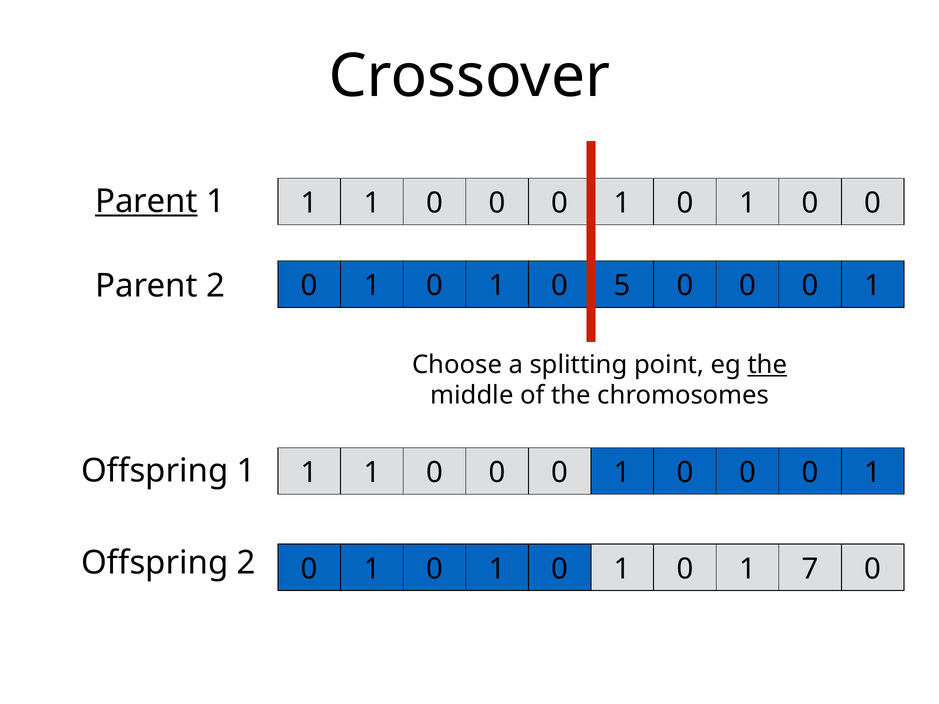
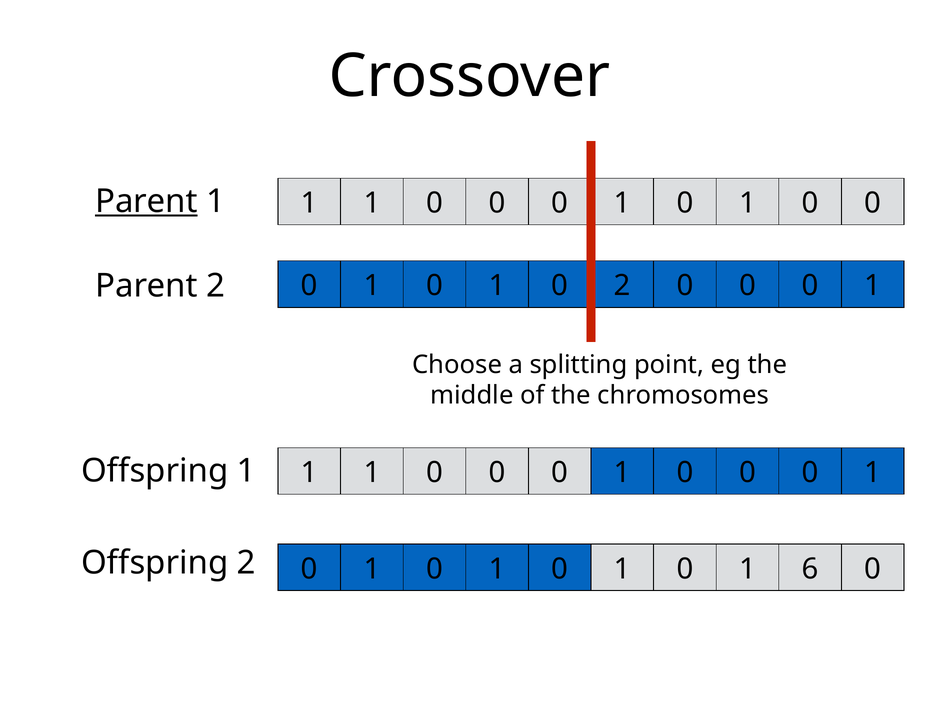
0 5: 5 -> 2
the at (767, 365) underline: present -> none
7: 7 -> 6
